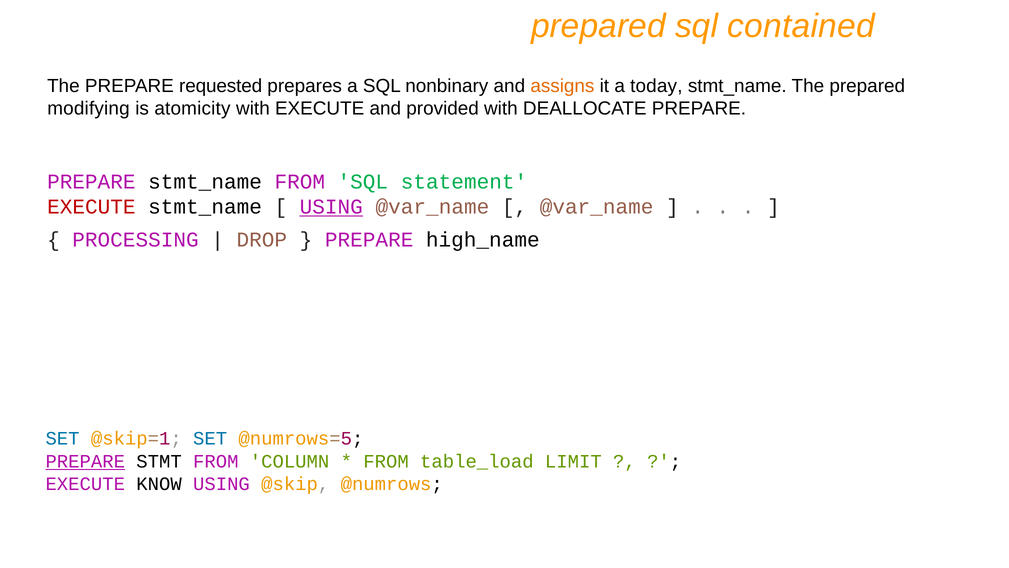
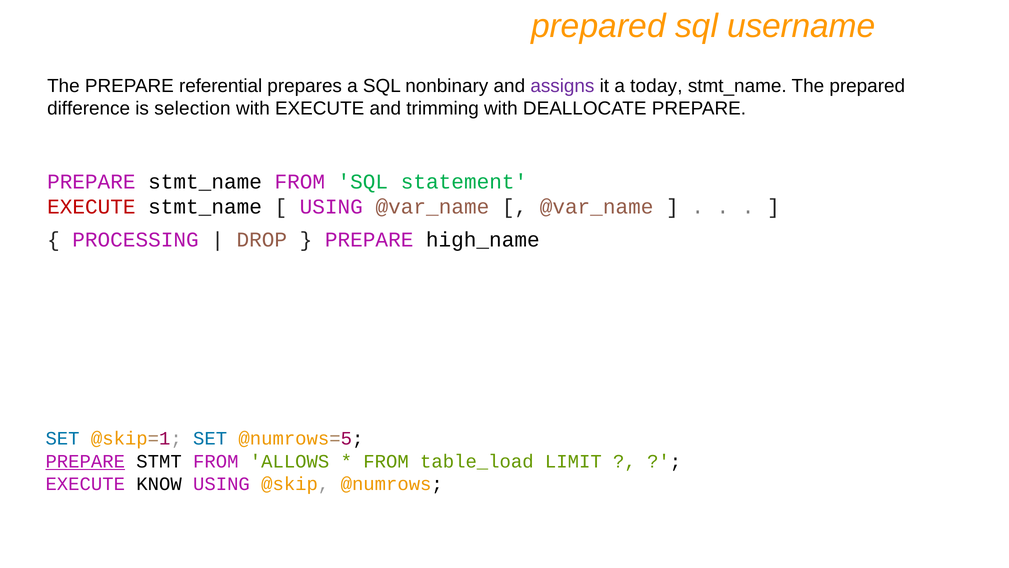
contained: contained -> username
requested: requested -> referential
assigns colour: orange -> purple
modifying: modifying -> difference
atomicity: atomicity -> selection
provided: provided -> trimming
USING at (331, 207) underline: present -> none
COLUMN: COLUMN -> ALLOWS
